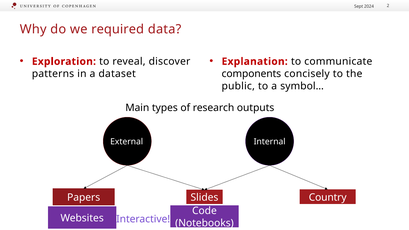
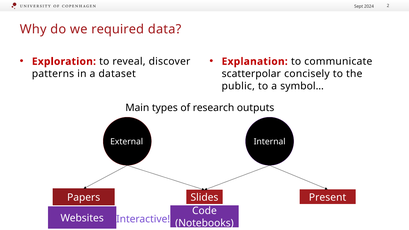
components: components -> scatterpolar
Country: Country -> Present
